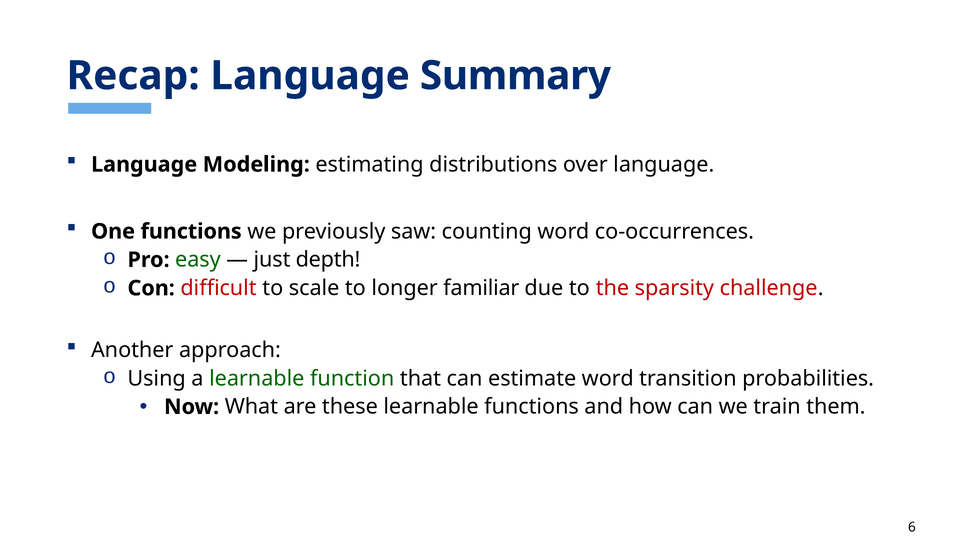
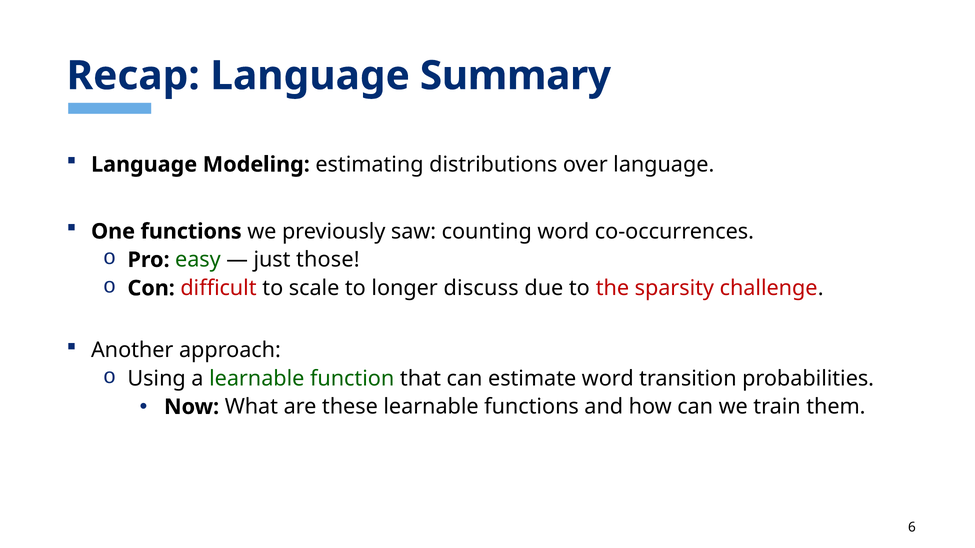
depth: depth -> those
familiar: familiar -> discuss
